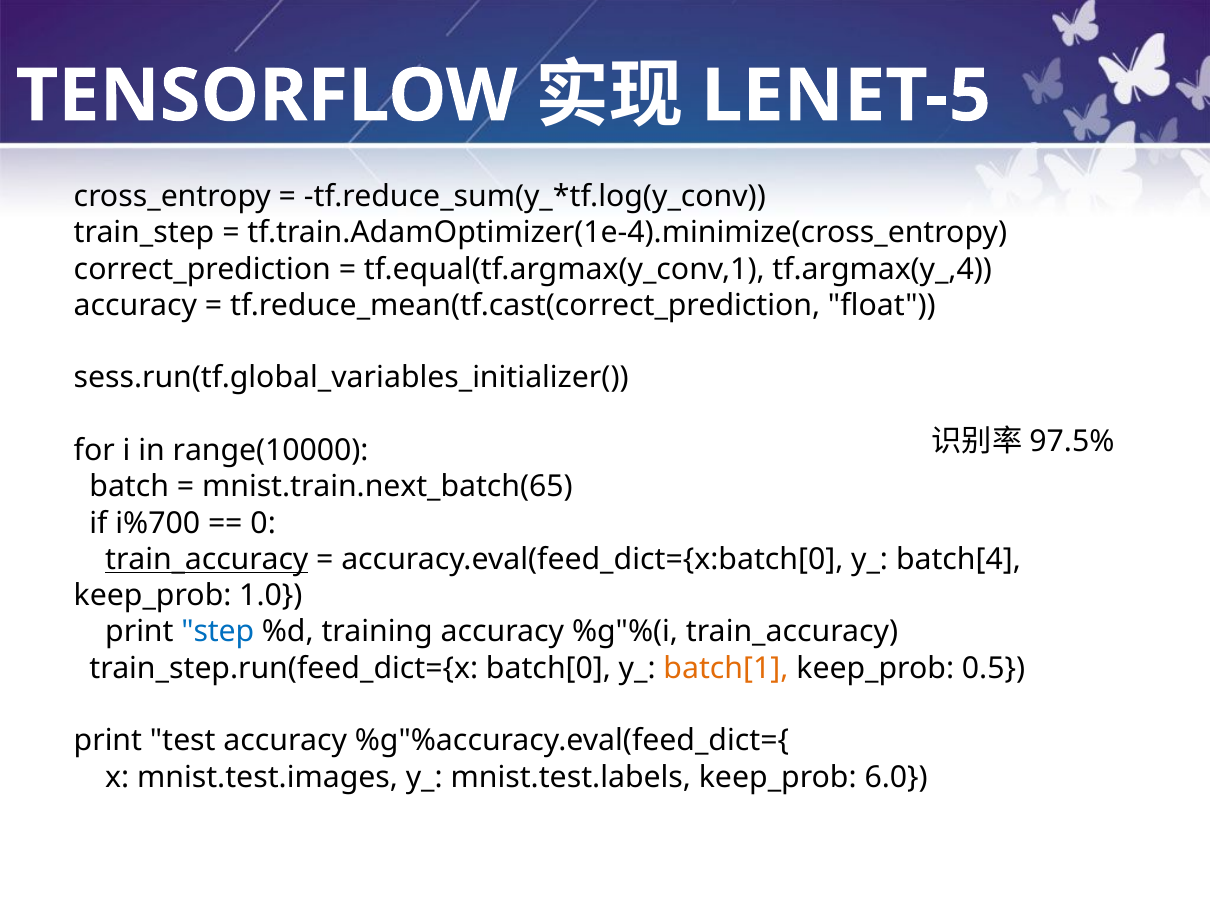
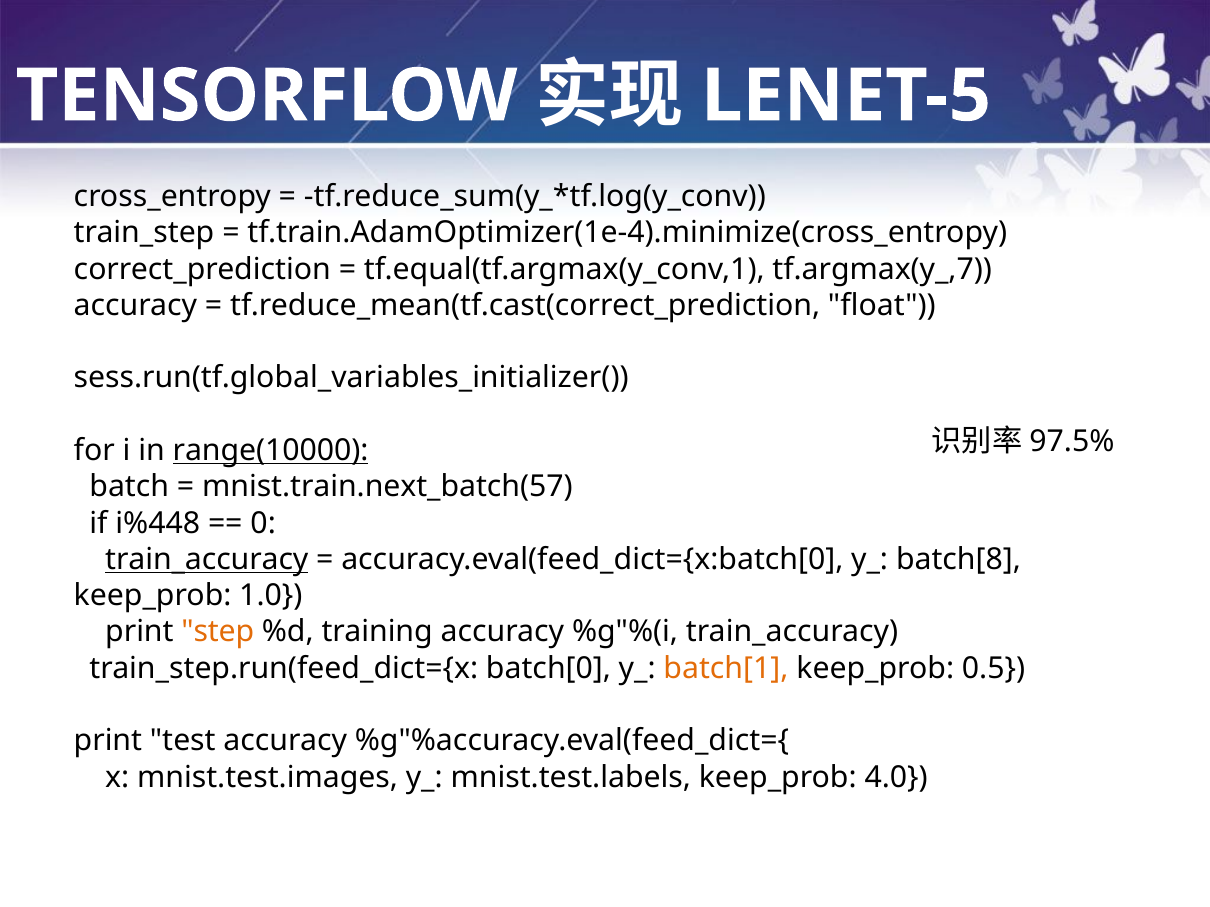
tf.argmax(y_,4: tf.argmax(y_,4 -> tf.argmax(y_,7
range(10000 underline: none -> present
mnist.train.next_batch(65: mnist.train.next_batch(65 -> mnist.train.next_batch(57
i%700: i%700 -> i%448
batch[4: batch[4 -> batch[8
step colour: blue -> orange
6.0: 6.0 -> 4.0
